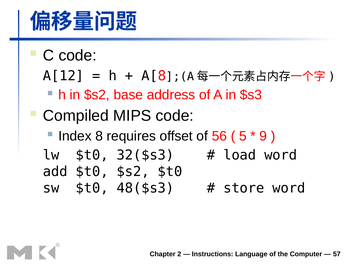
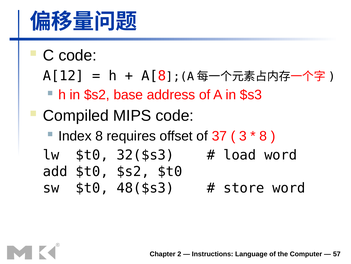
56: 56 -> 37
5: 5 -> 3
9 at (263, 136): 9 -> 8
